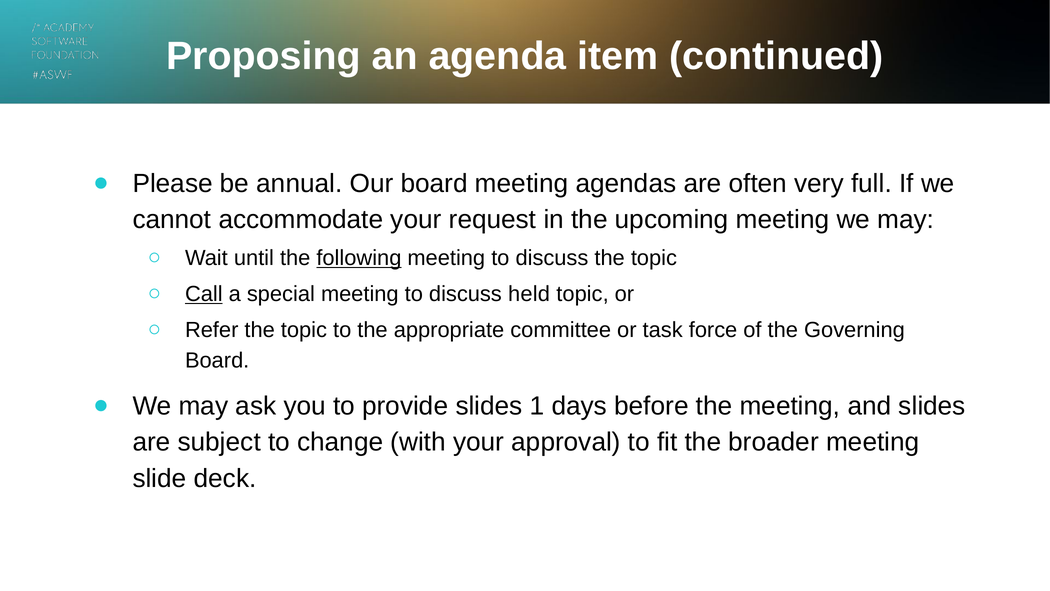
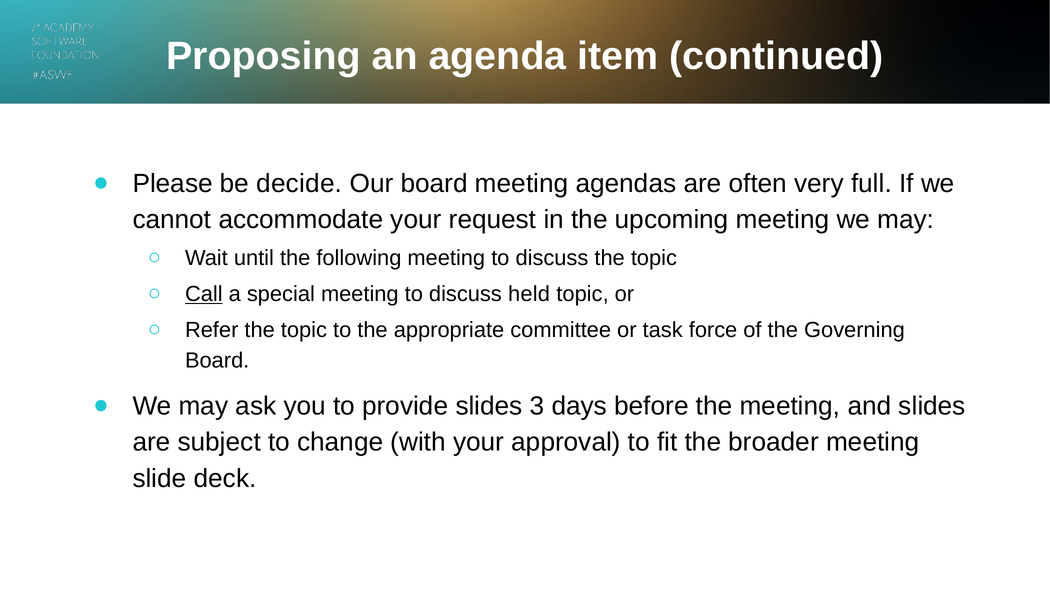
annual: annual -> decide
following underline: present -> none
1: 1 -> 3
